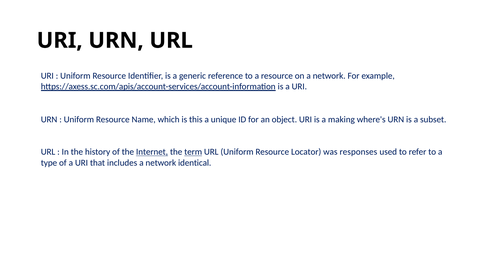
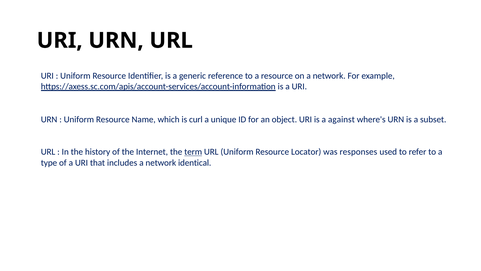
this: this -> curl
making: making -> against
Internet underline: present -> none
